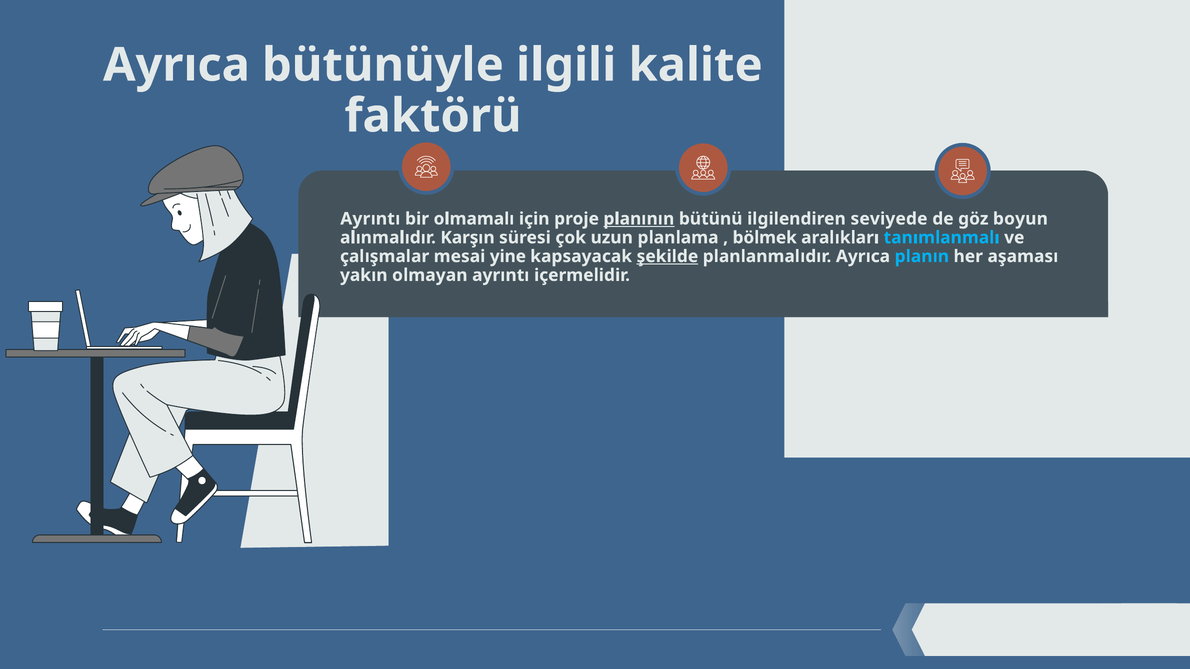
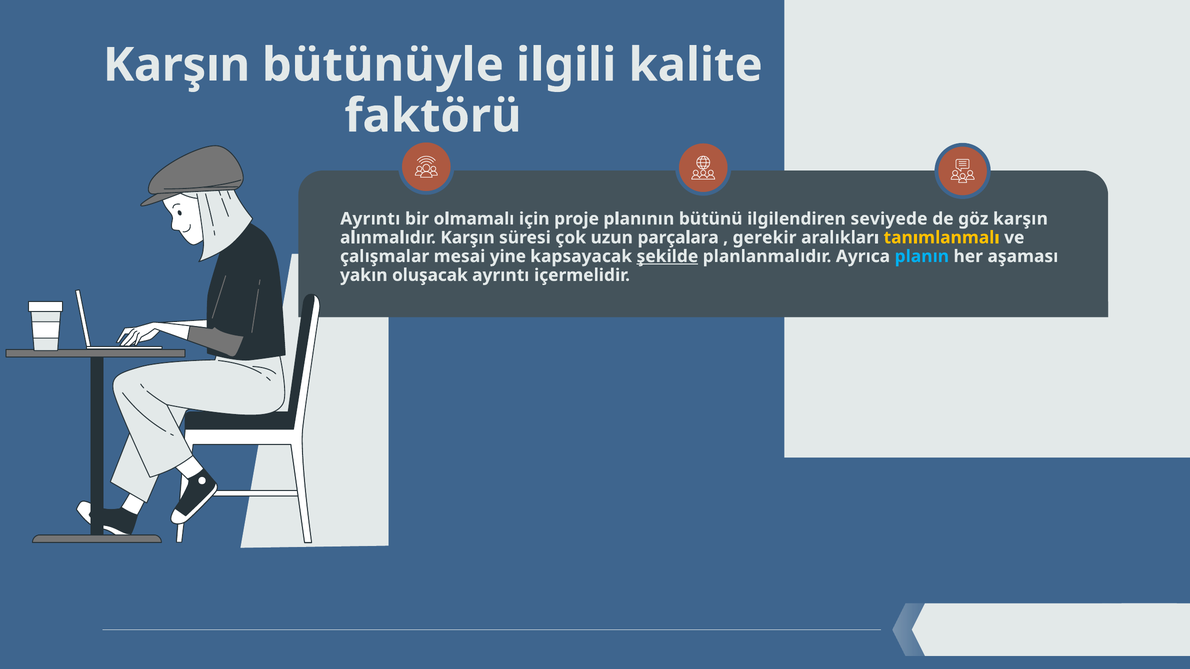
Ayrıca at (176, 65): Ayrıca -> Karşın
planının underline: present -> none
göz boyun: boyun -> karşın
planlama: planlama -> parçalara
bölmek: bölmek -> gerekir
tanımlanmalı colour: light blue -> yellow
olmayan: olmayan -> oluşacak
